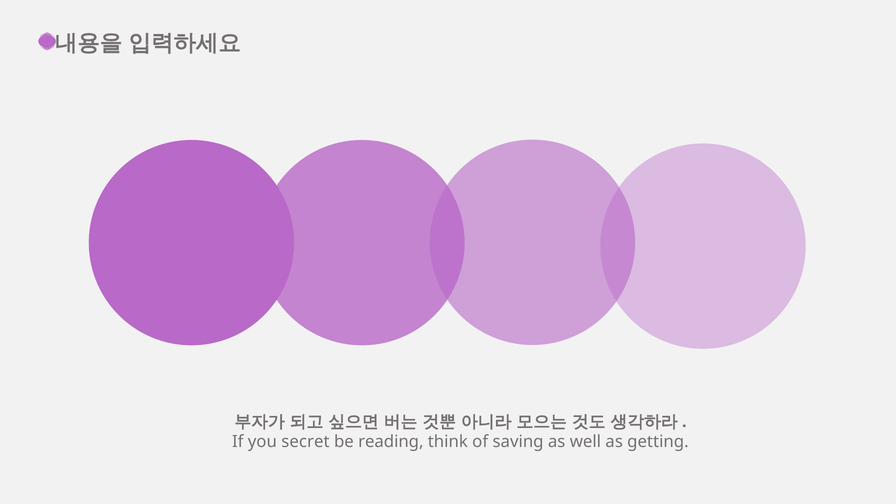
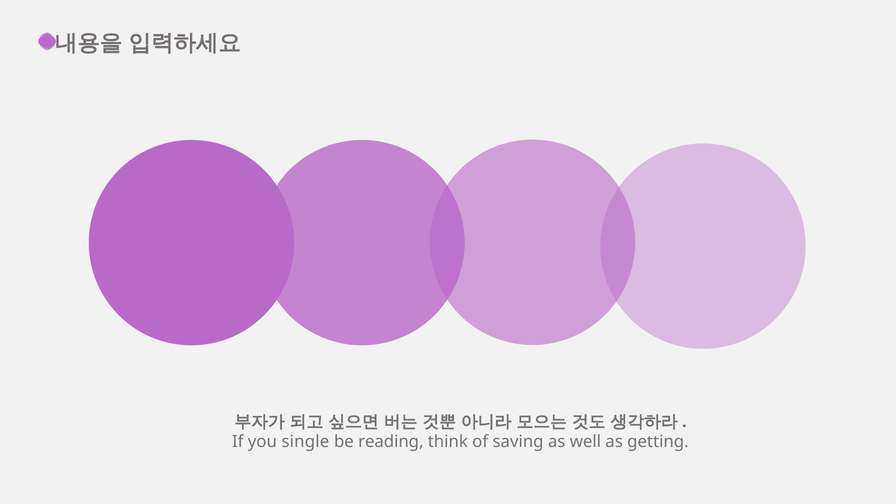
secret: secret -> single
